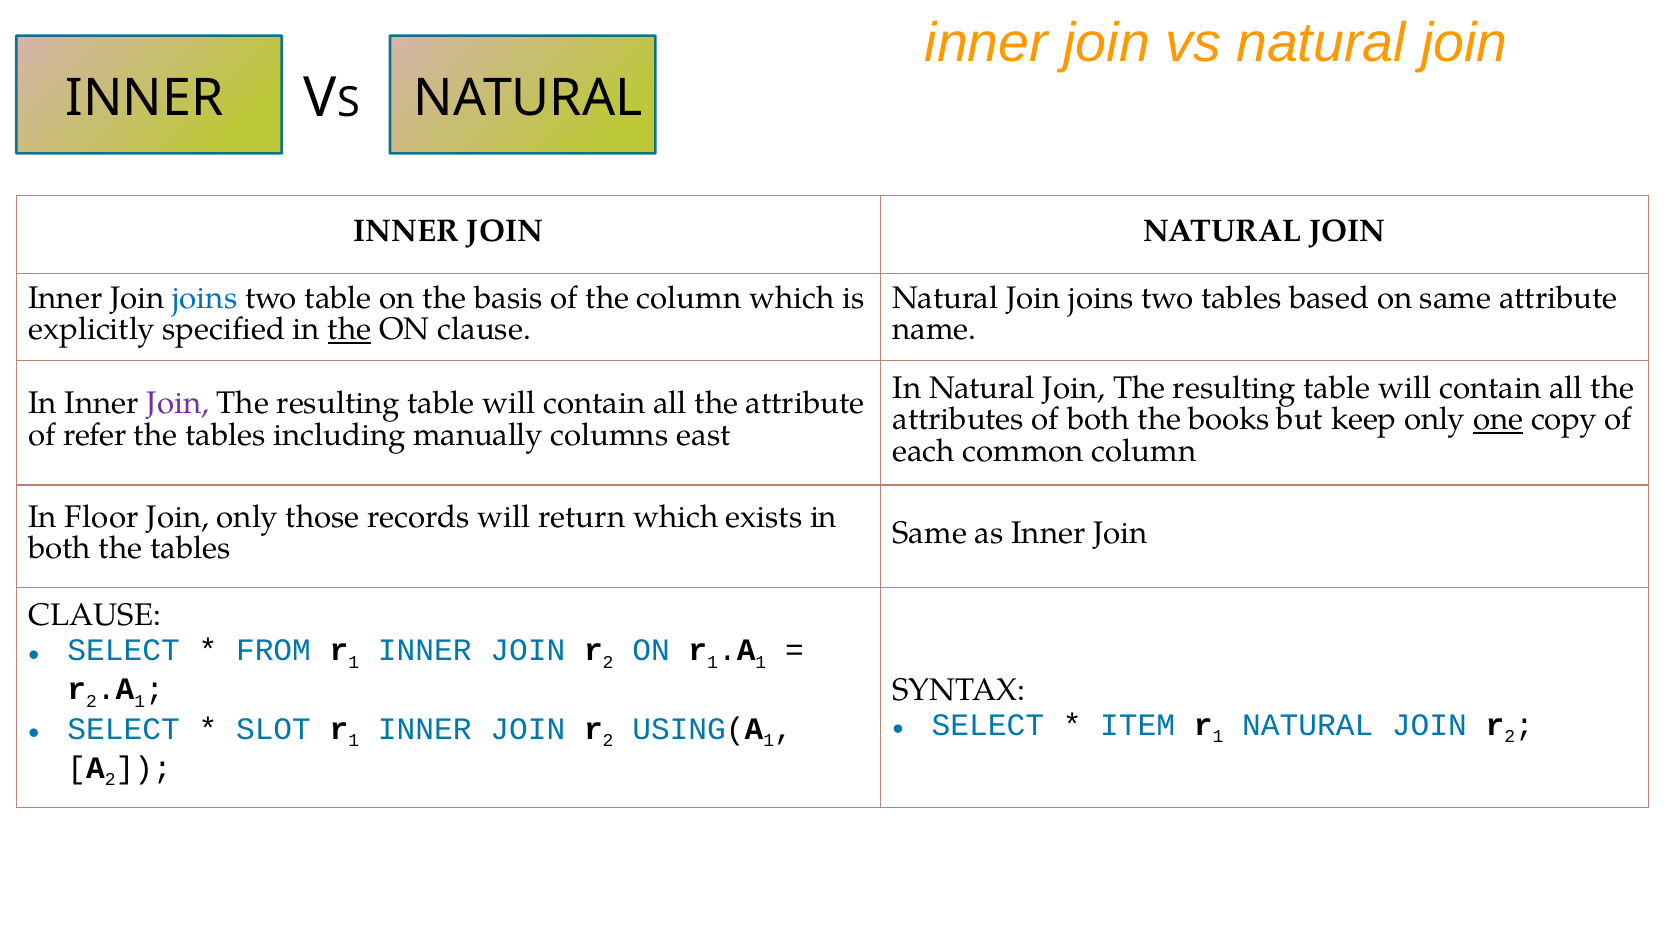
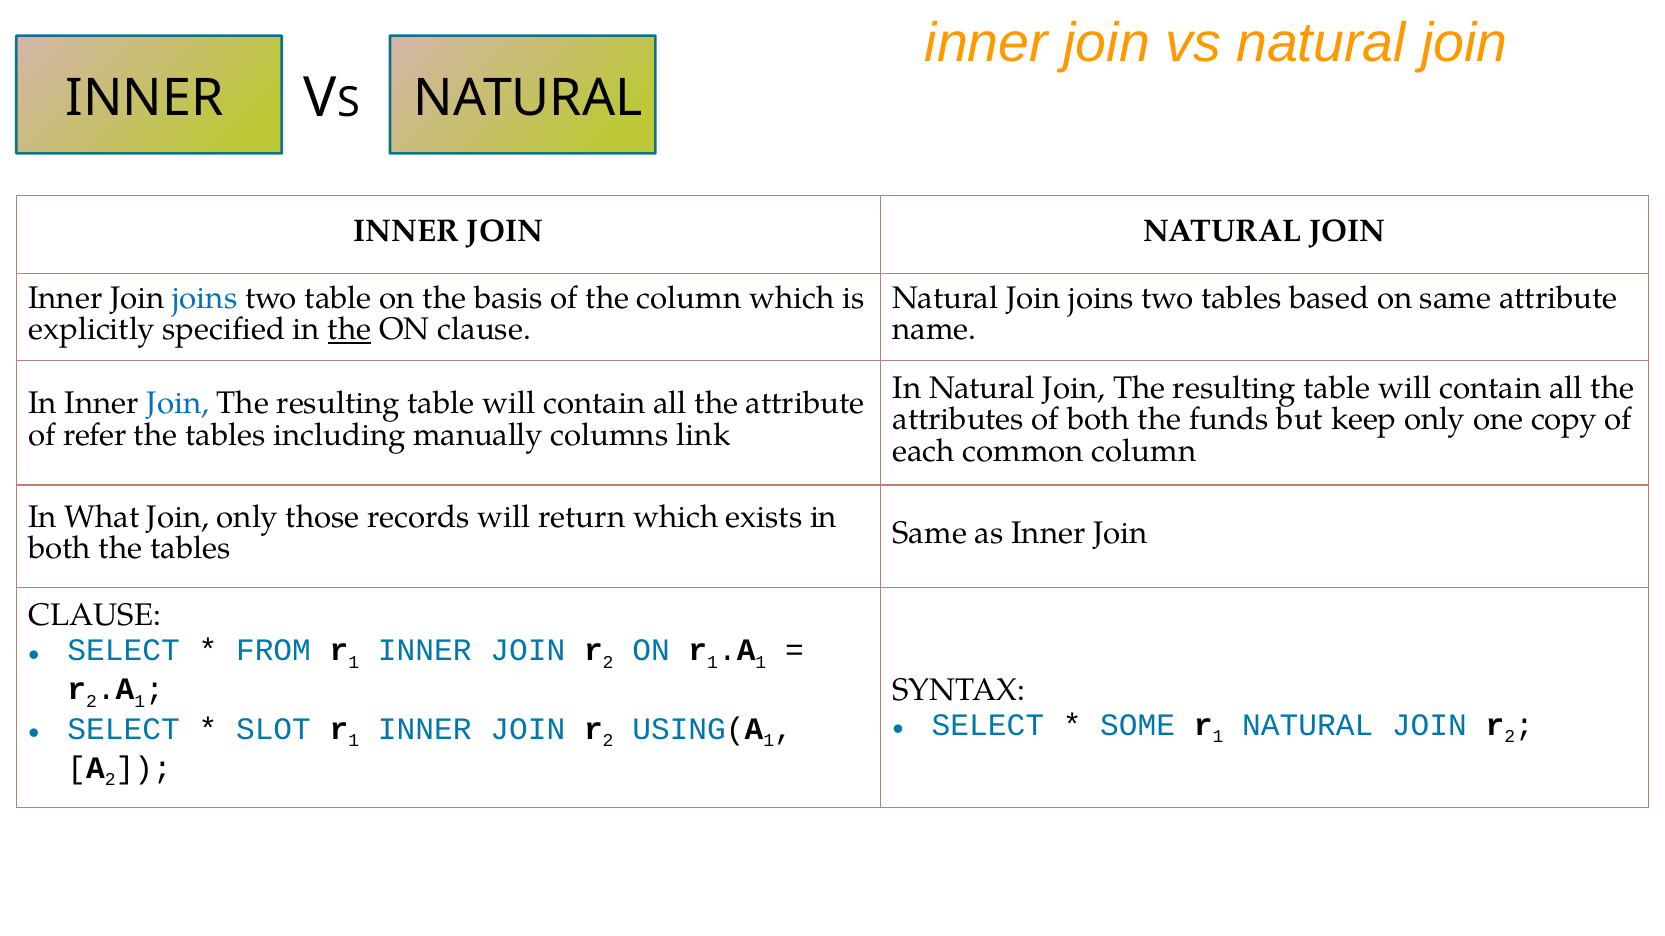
Join at (178, 404) colour: purple -> blue
books: books -> funds
one underline: present -> none
east: east -> link
Floor: Floor -> What
ITEM: ITEM -> SOME
